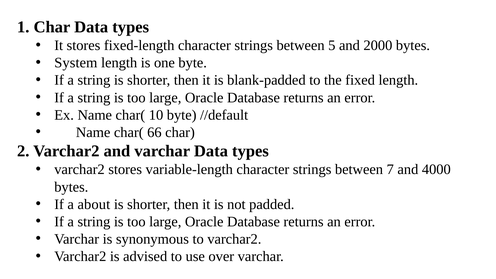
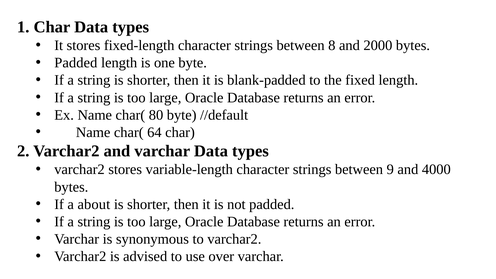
5: 5 -> 8
System at (76, 63): System -> Padded
10: 10 -> 80
66: 66 -> 64
7: 7 -> 9
